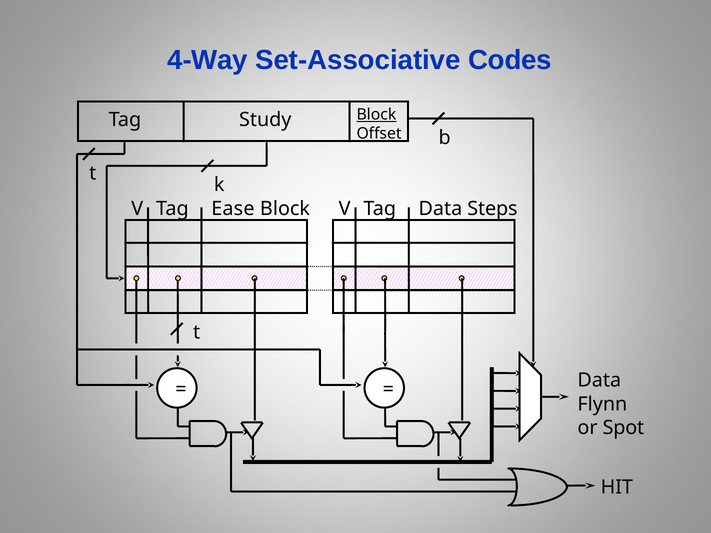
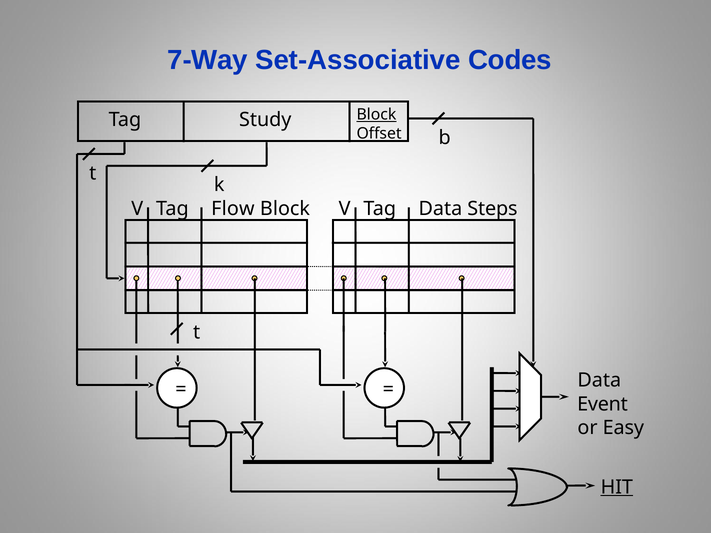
4-Way: 4-Way -> 7-Way
Ease: Ease -> Flow
Flynn: Flynn -> Event
Spot: Spot -> Easy
HIT underline: none -> present
